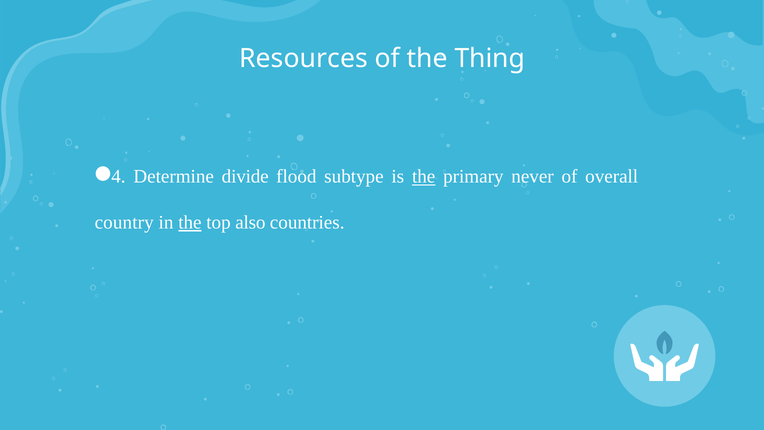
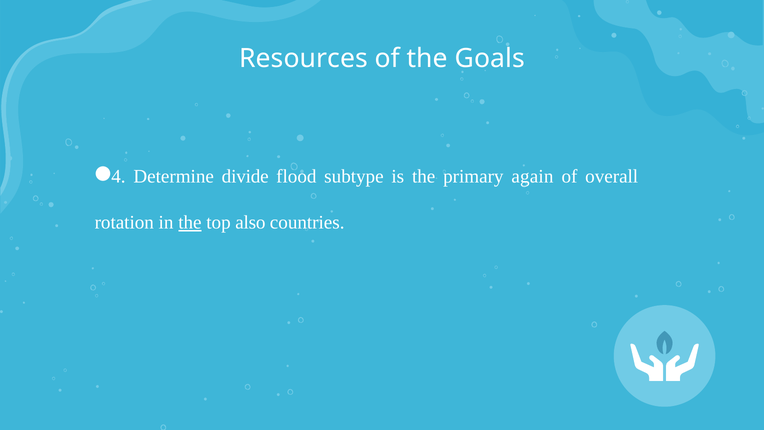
Thing: Thing -> Goals
the at (424, 177) underline: present -> none
never: never -> again
country: country -> rotation
